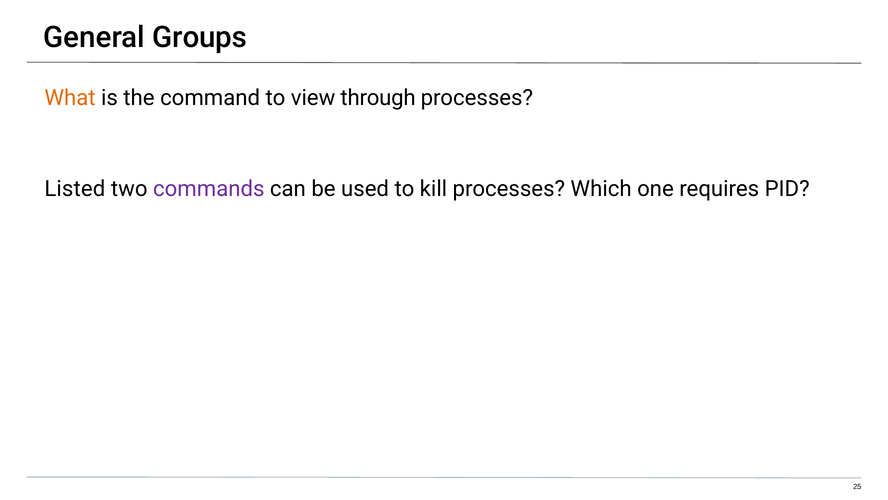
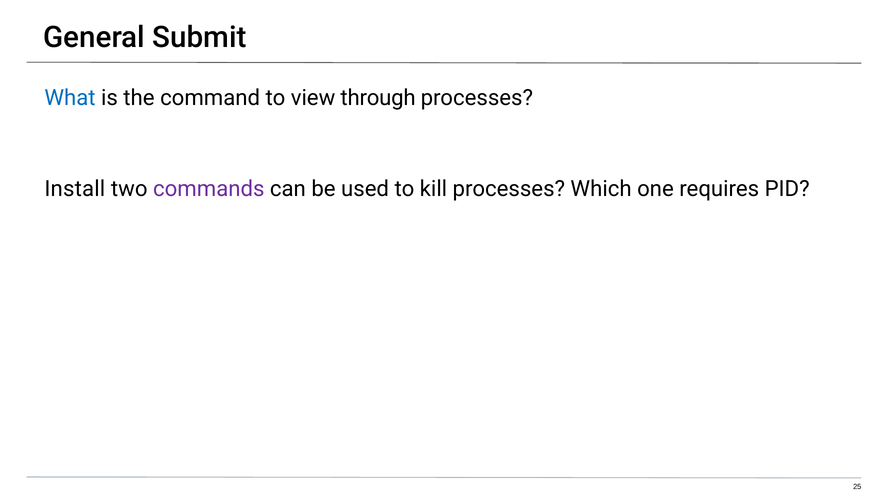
Groups: Groups -> Submit
What colour: orange -> blue
Listed: Listed -> Install
